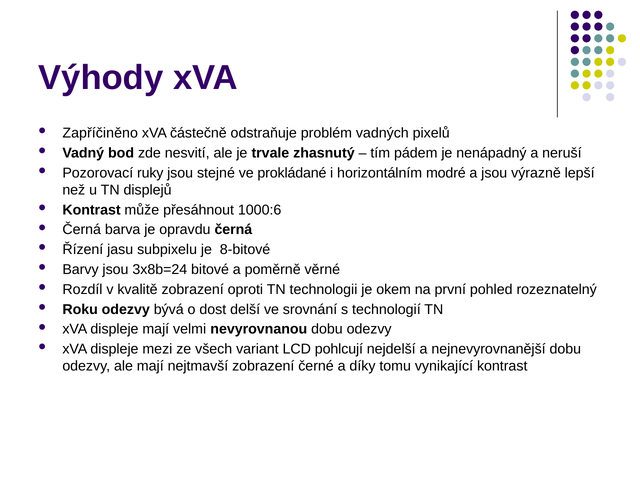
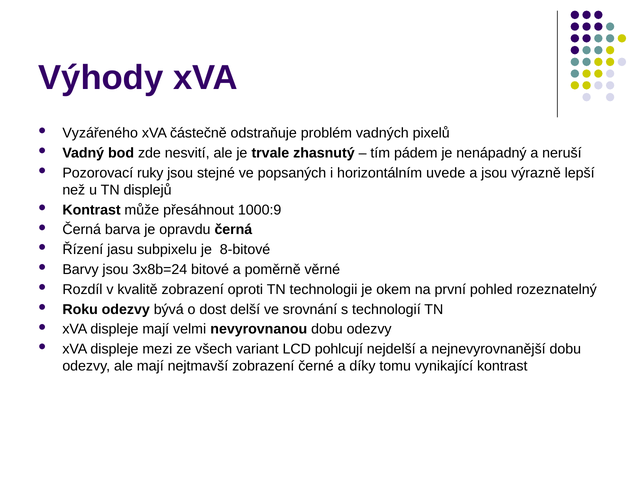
Zapříčiněno: Zapříčiněno -> Vyzářeného
prokládané: prokládané -> popsaných
modré: modré -> uvede
1000:6: 1000:6 -> 1000:9
